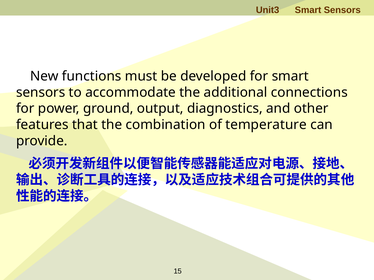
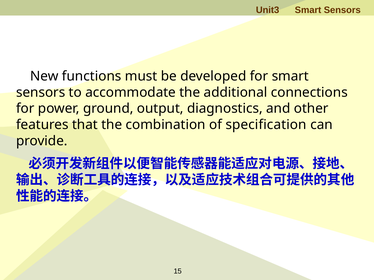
temperature: temperature -> specification
